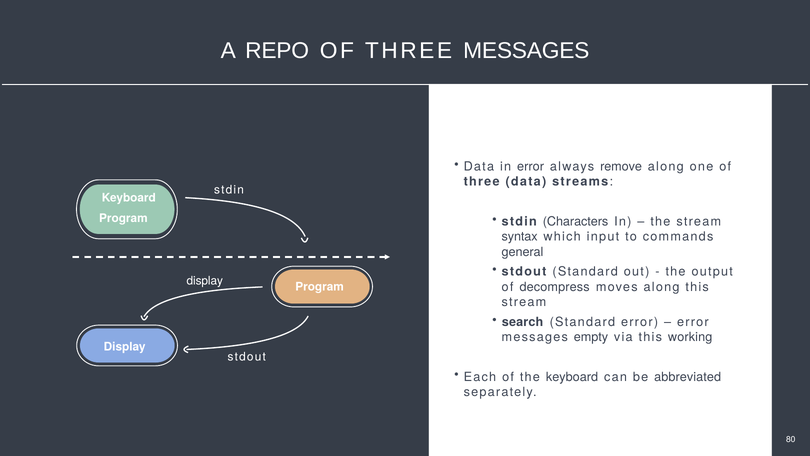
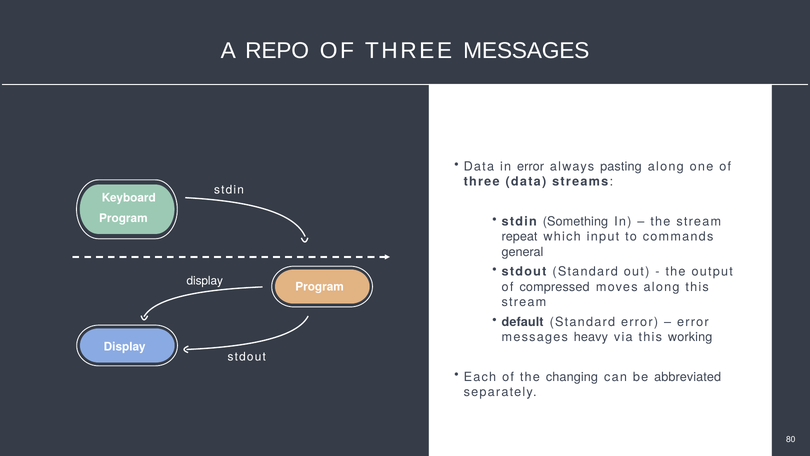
remove: remove -> pasting
Characters: Characters -> Something
syntax: syntax -> repeat
decompress: decompress -> compressed
search: search -> default
empty: empty -> heavy
the keyboard: keyboard -> changing
